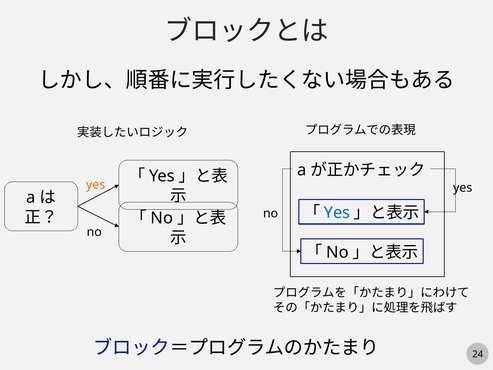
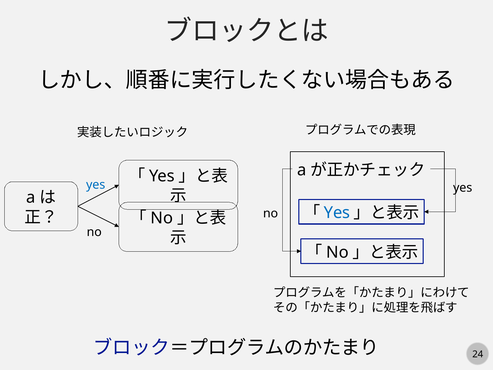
yes at (96, 185) colour: orange -> blue
